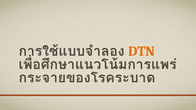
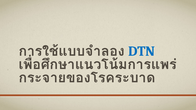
DTN colour: orange -> blue
